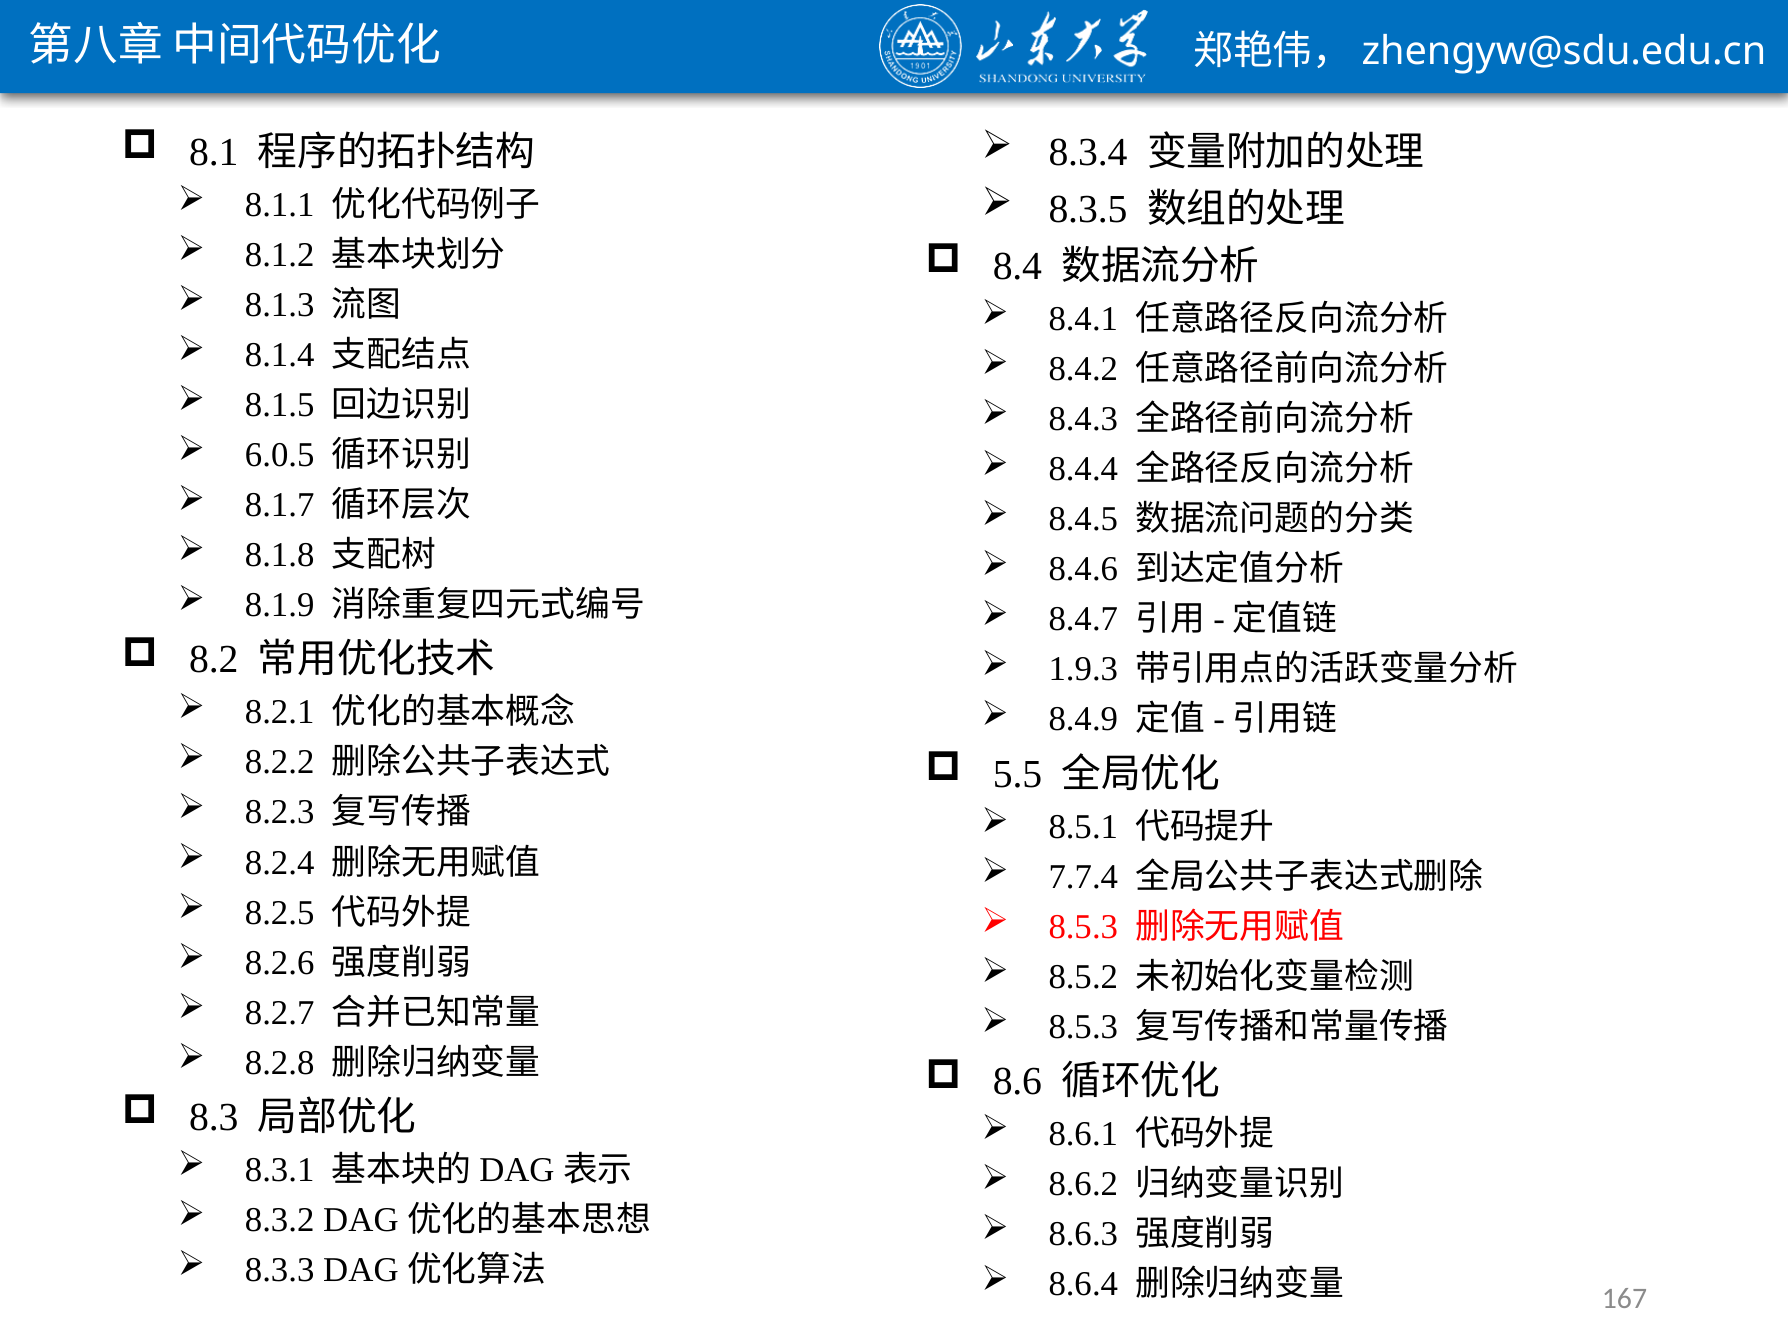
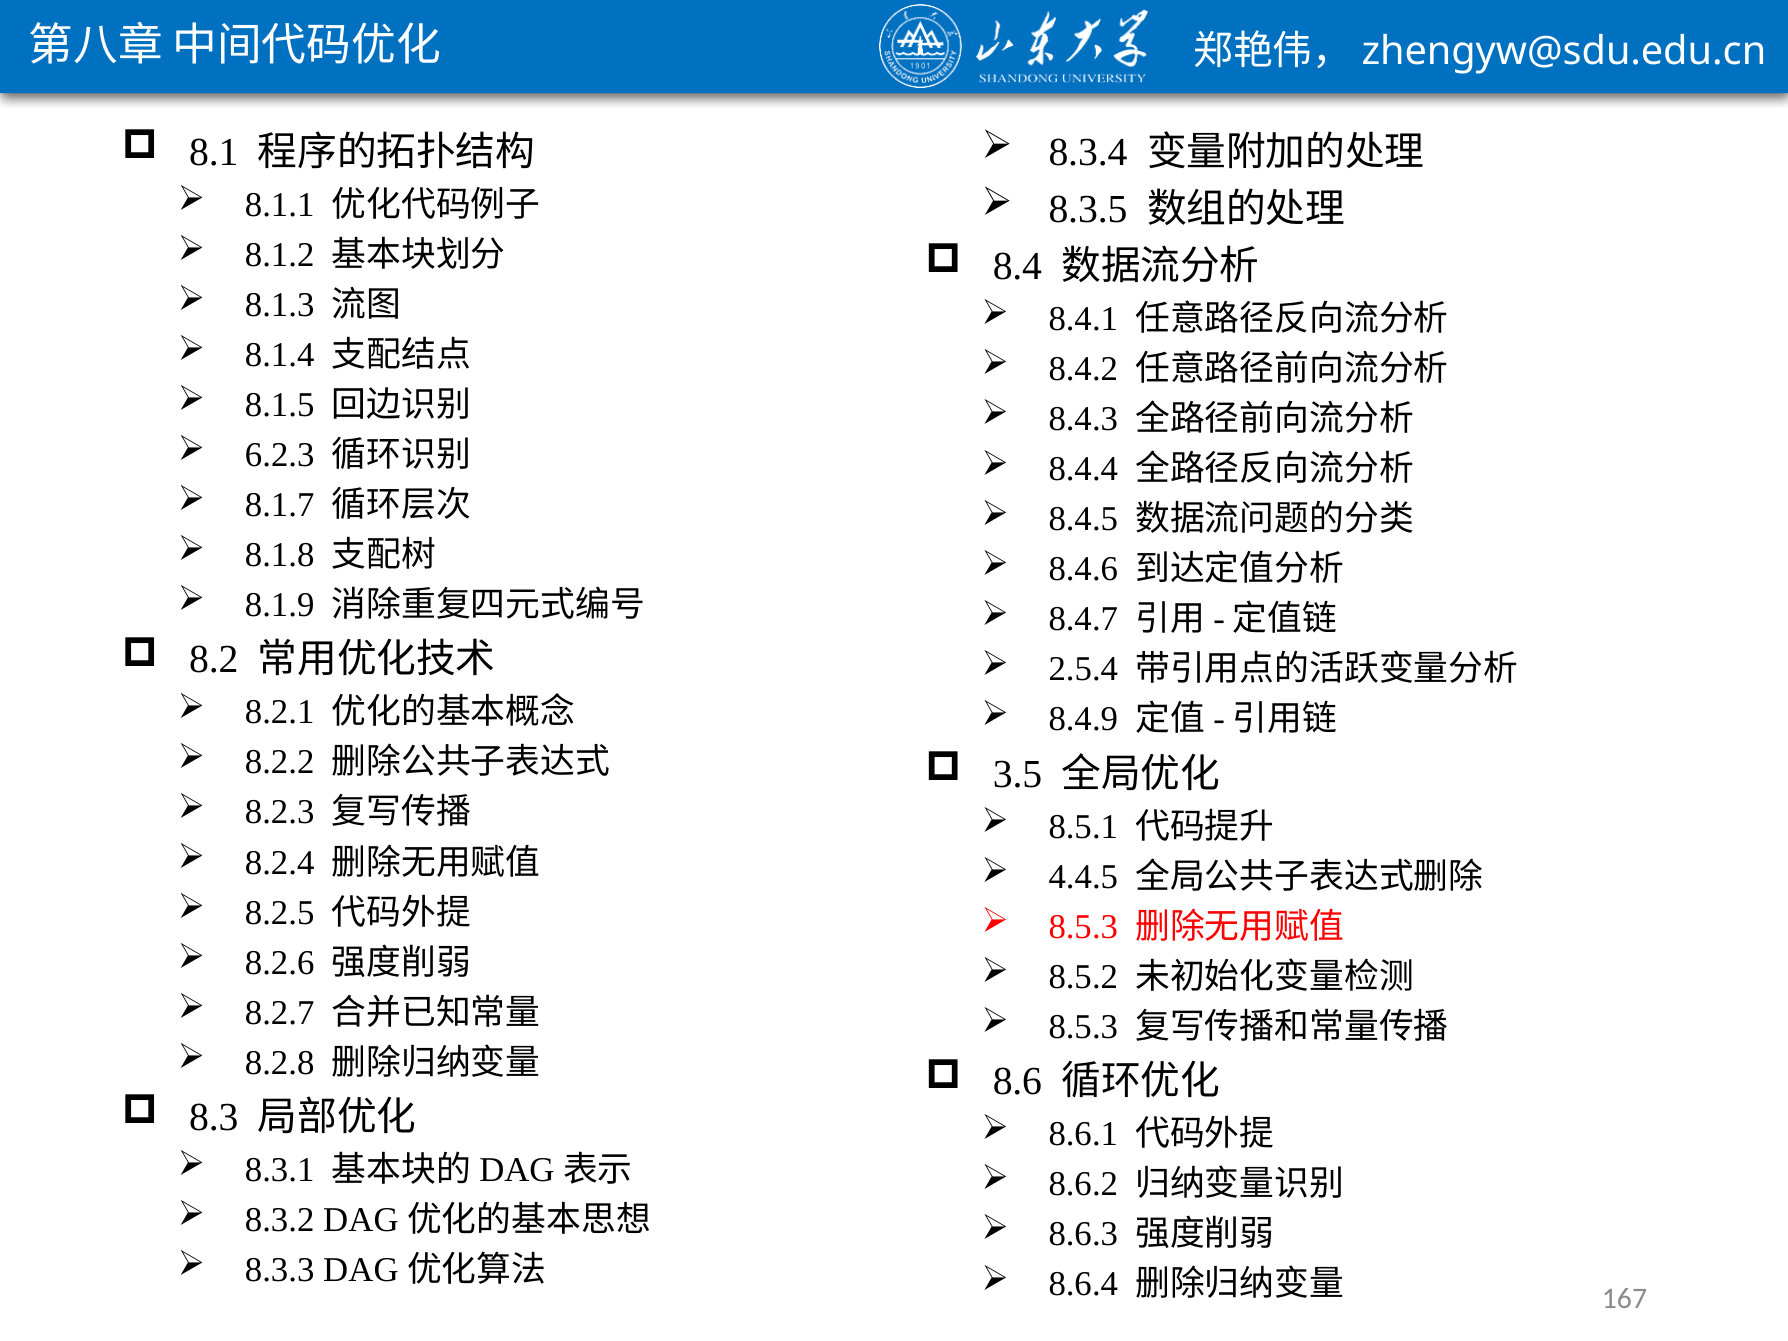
6.0.5: 6.0.5 -> 6.2.3
1.9.3: 1.9.3 -> 2.5.4
5.5: 5.5 -> 3.5
7.7.4: 7.7.4 -> 4.4.5
